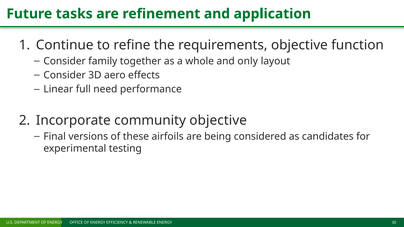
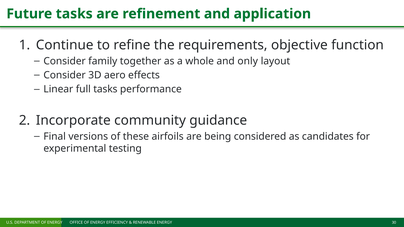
full need: need -> tasks
community objective: objective -> guidance
